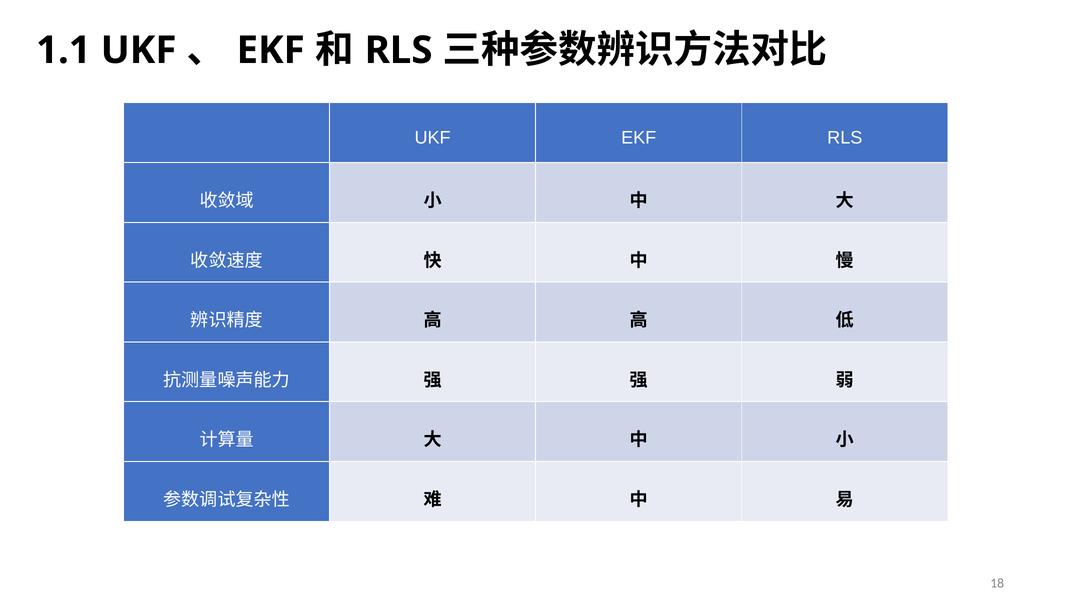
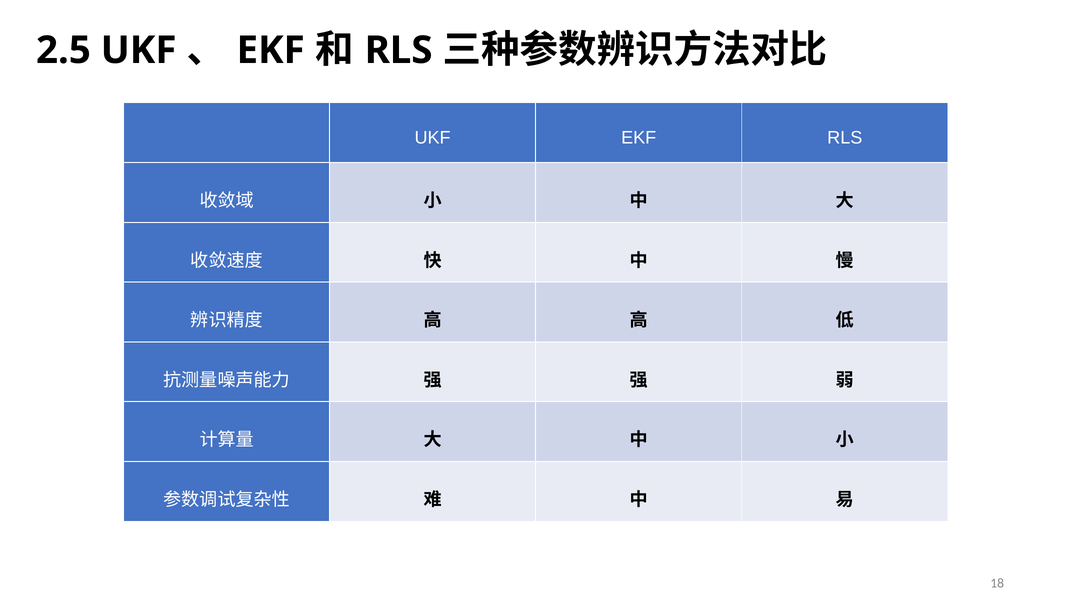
1.1: 1.1 -> 2.5
